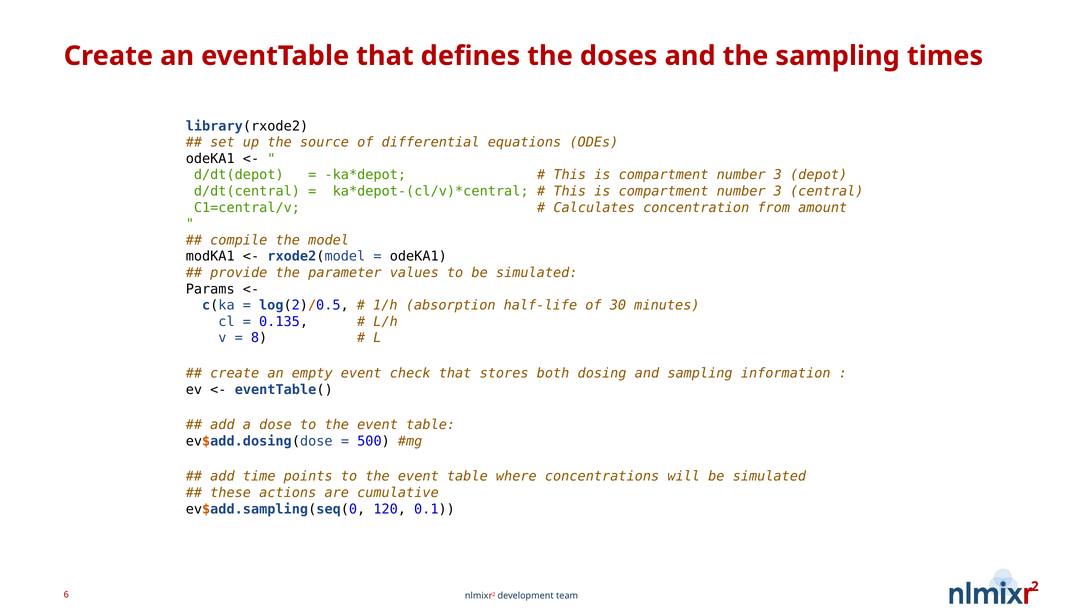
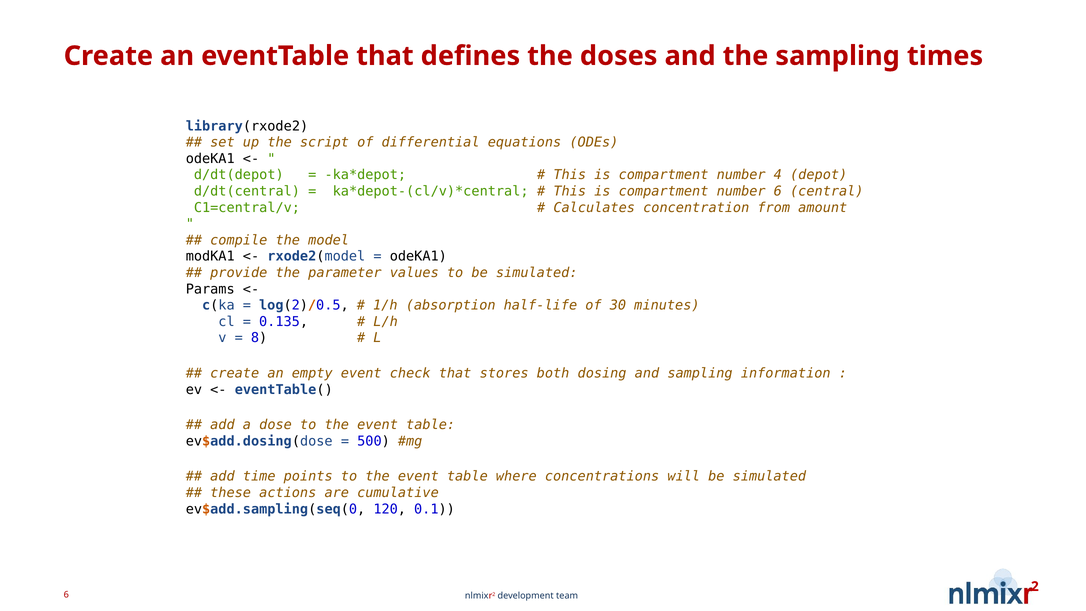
source: source -> script
3 at (778, 175): 3 -> 4
3 at (778, 191): 3 -> 6
